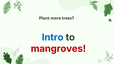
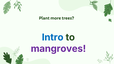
mangroves colour: red -> purple
